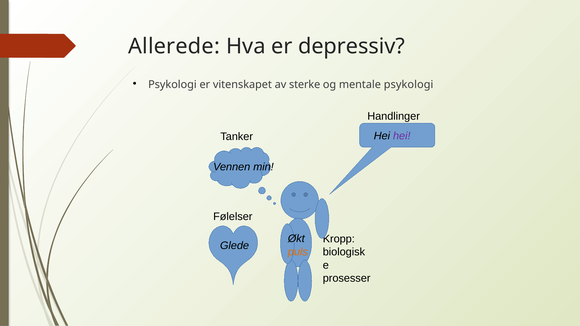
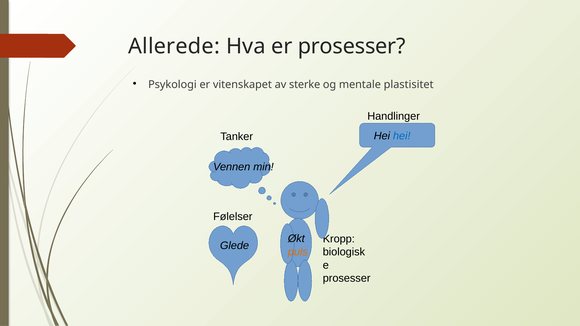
er depressiv: depressiv -> prosesser
mentale psykologi: psykologi -> plastisitet
hei at (402, 136) colour: purple -> blue
